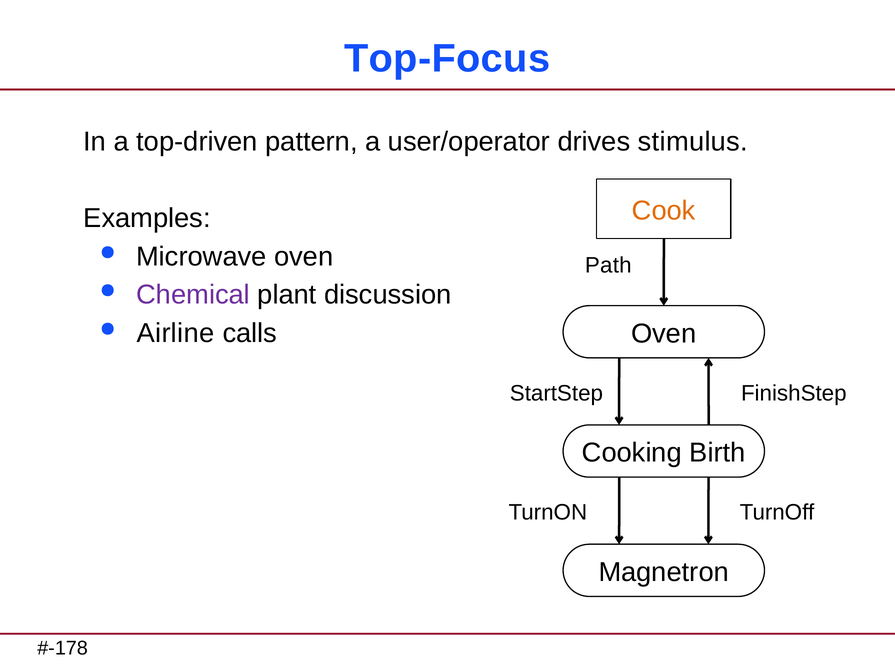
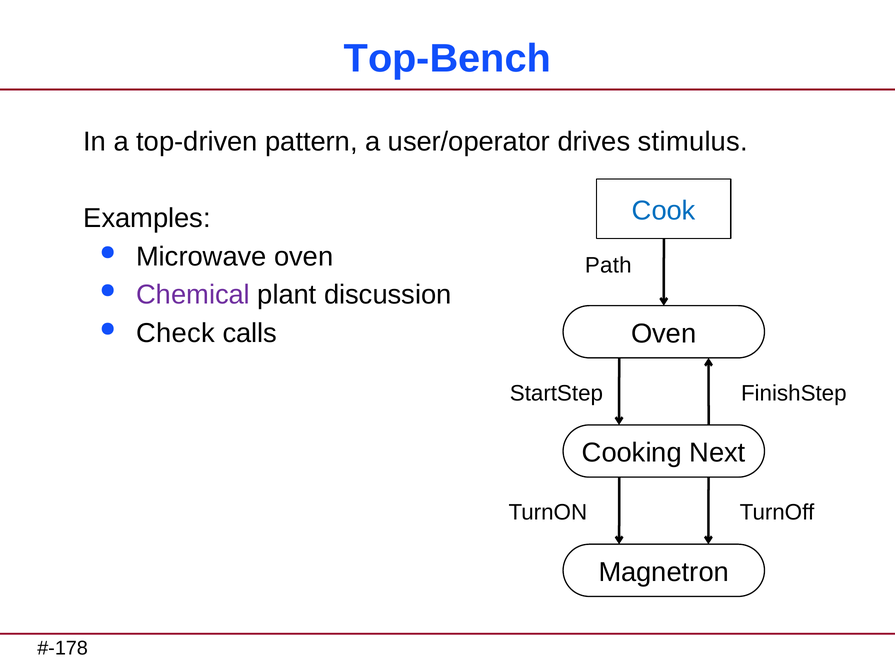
Top-Focus: Top-Focus -> Top-Bench
Cook colour: orange -> blue
Airline: Airline -> Check
Birth: Birth -> Next
